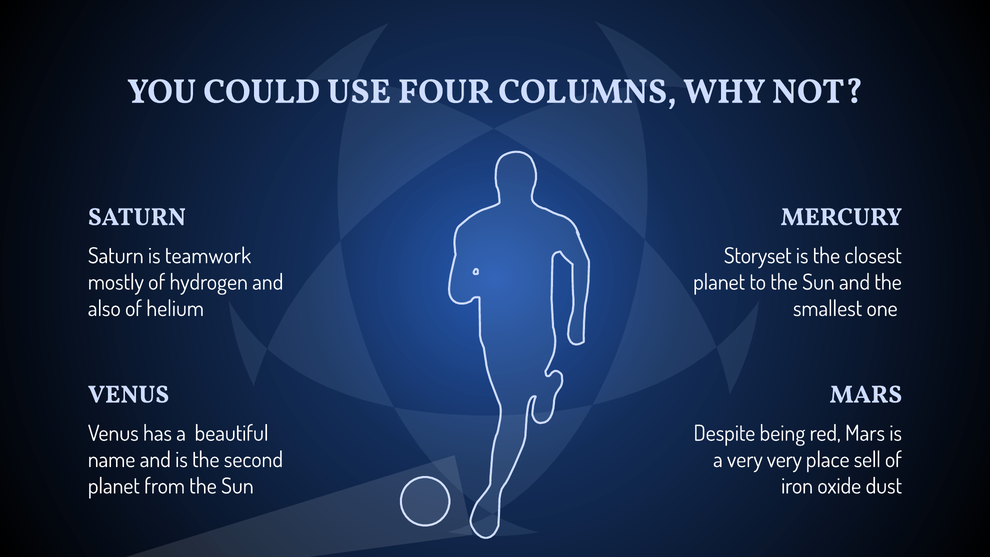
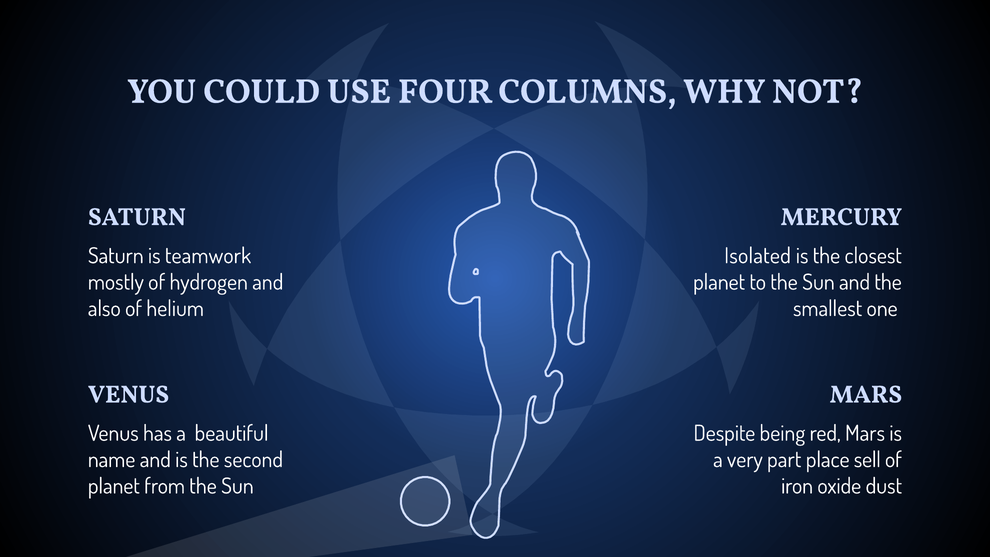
Storyset: Storyset -> Isolated
very very: very -> part
